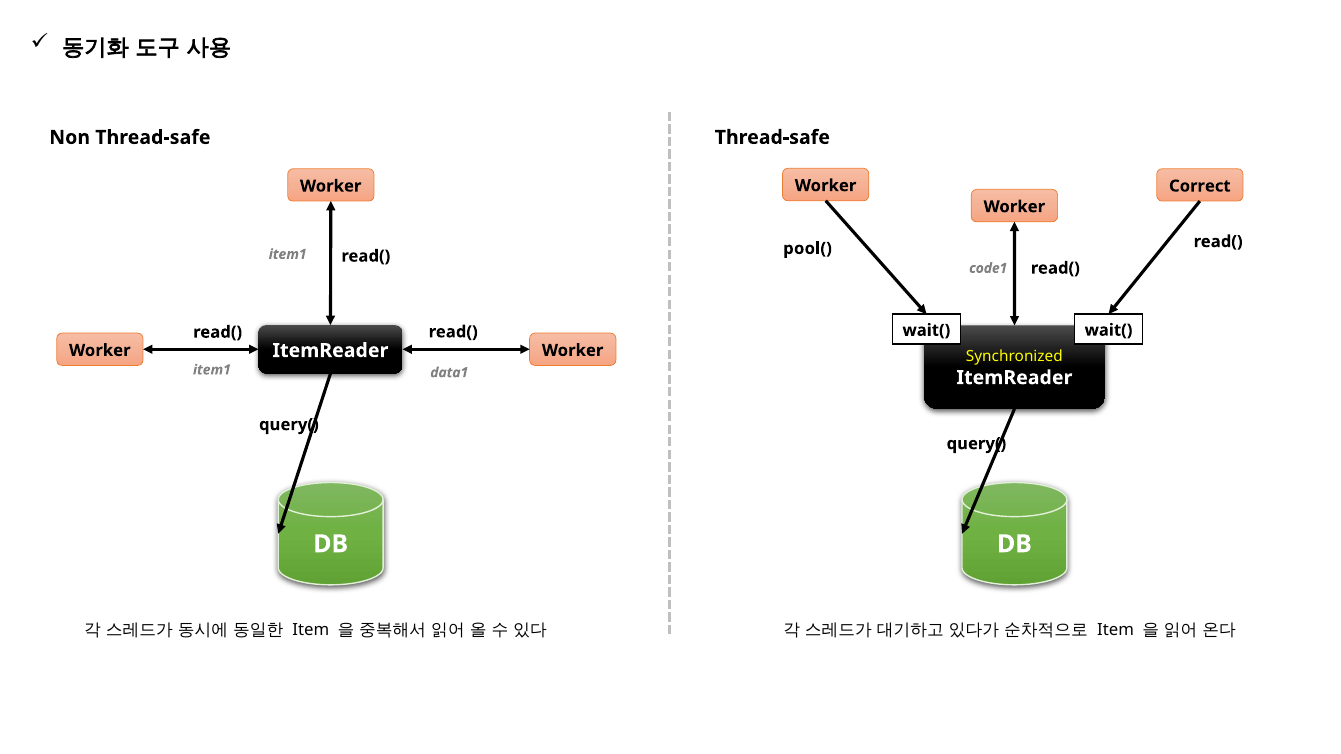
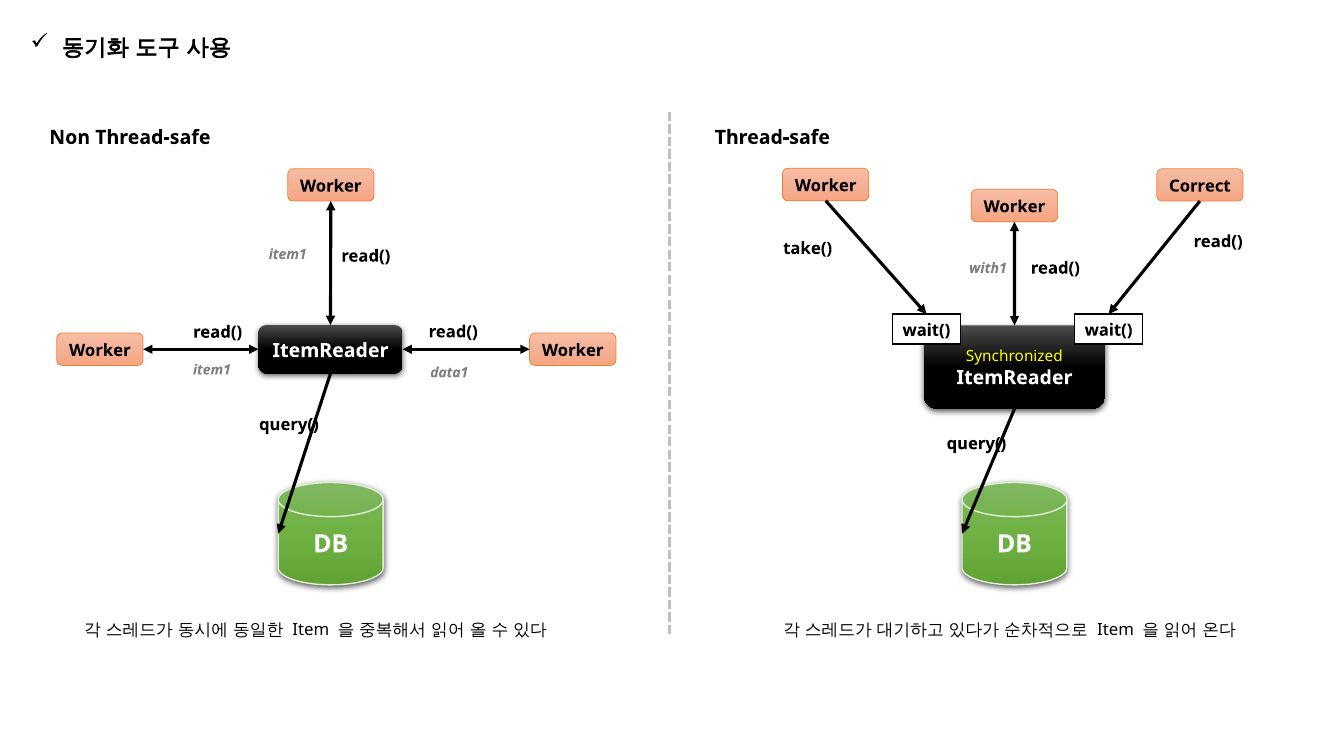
pool(: pool( -> take(
code1: code1 -> with1
